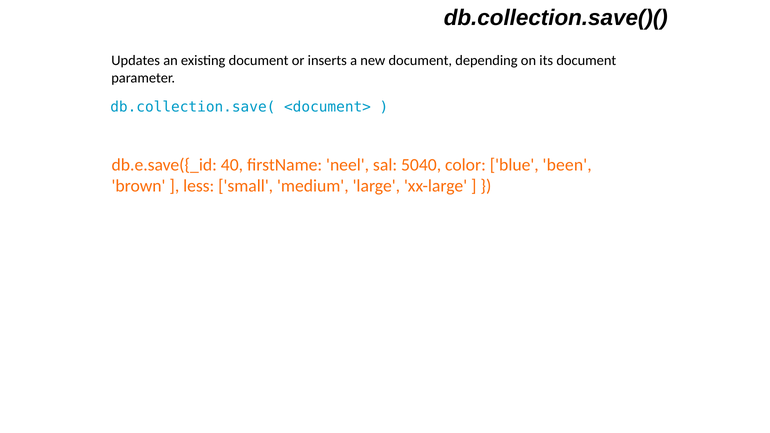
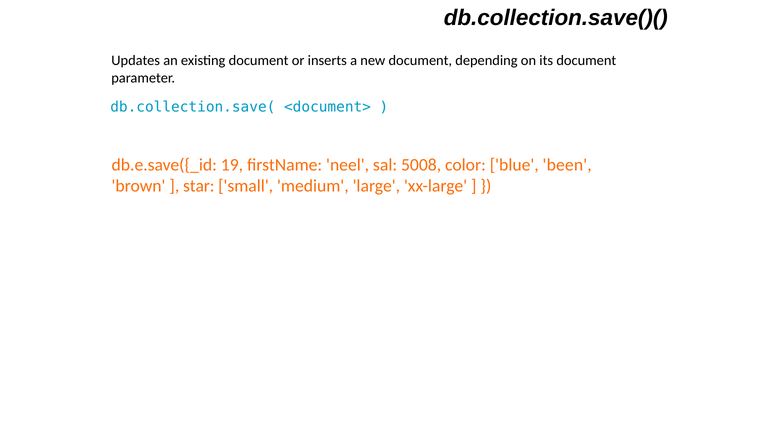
40: 40 -> 19
5040: 5040 -> 5008
less: less -> star
